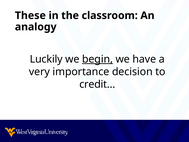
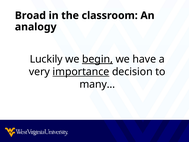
These: These -> Broad
importance underline: none -> present
credit…: credit… -> many…
